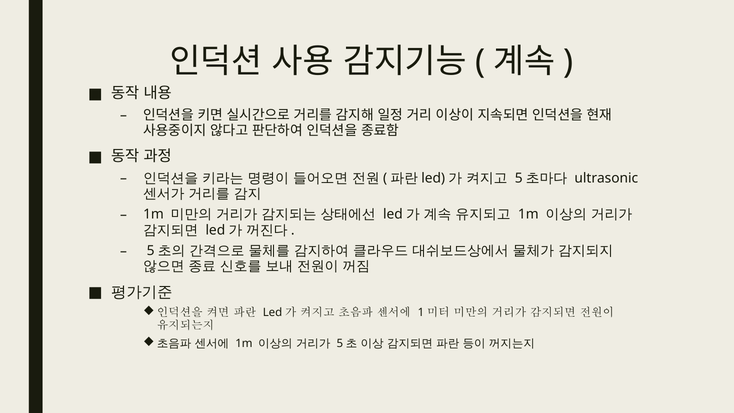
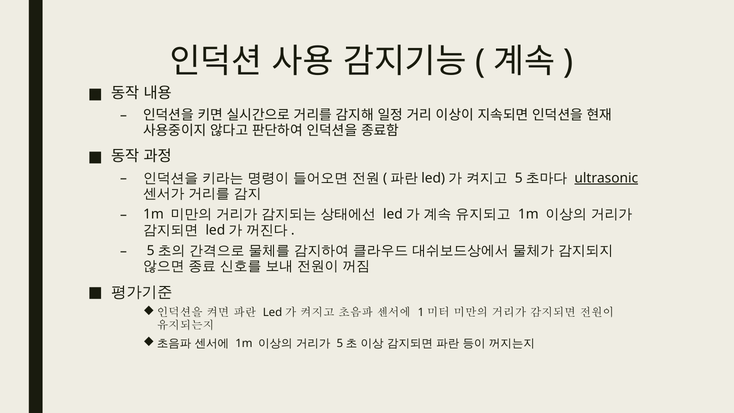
ultrasonic underline: none -> present
